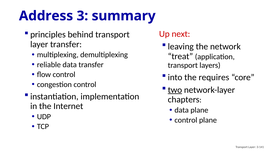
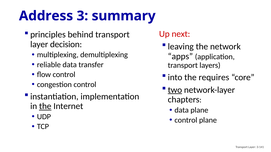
layer transfer: transfer -> decision
treat: treat -> apps
the at (45, 106) underline: none -> present
